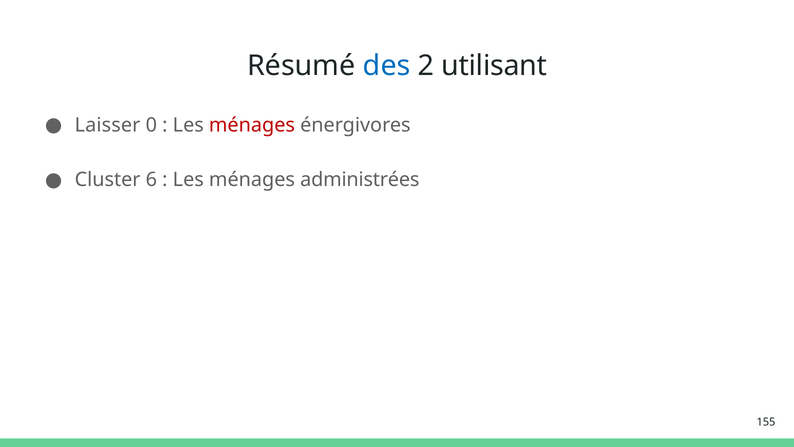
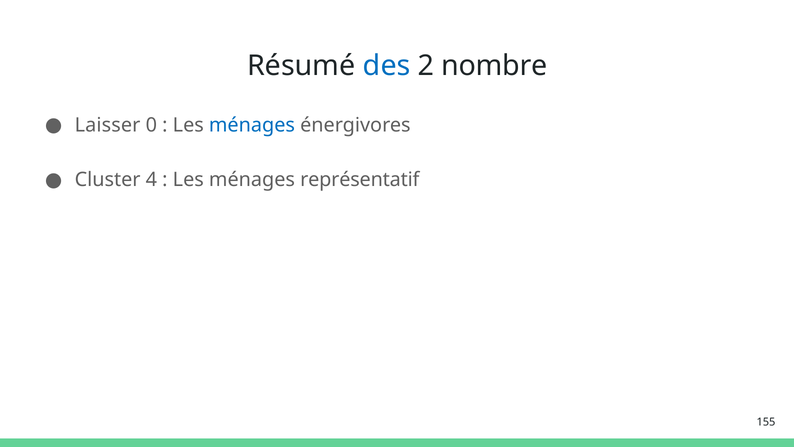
utilisant: utilisant -> nombre
ménages at (252, 125) colour: red -> blue
6: 6 -> 4
administrées: administrées -> représentatif
